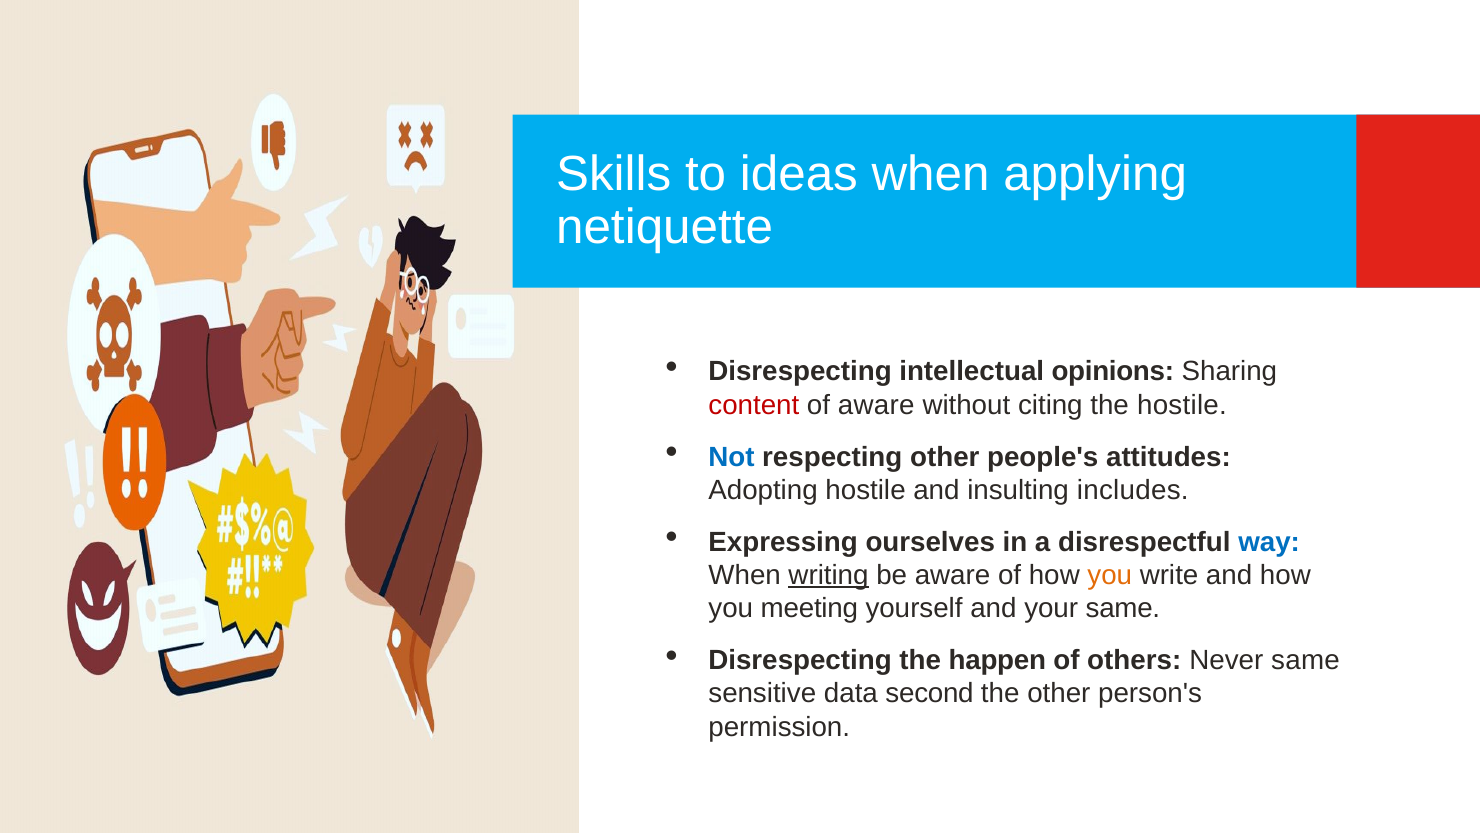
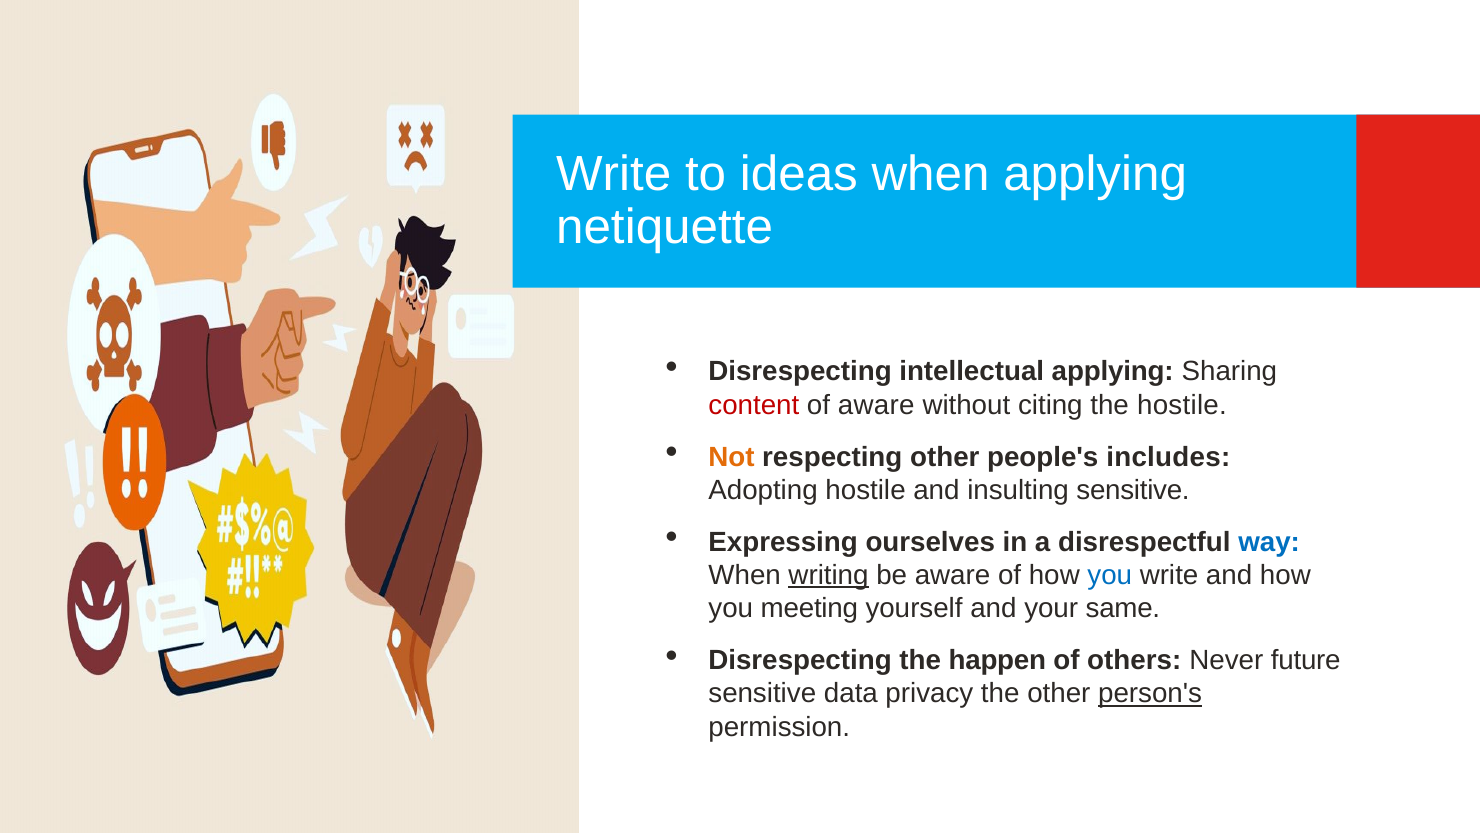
Skills at (614, 174): Skills -> Write
intellectual opinions: opinions -> applying
Not colour: blue -> orange
attitudes: attitudes -> includes
insulting includes: includes -> sensitive
you at (1110, 575) colour: orange -> blue
Never same: same -> future
second: second -> privacy
person's underline: none -> present
